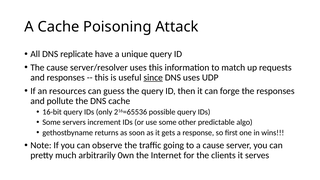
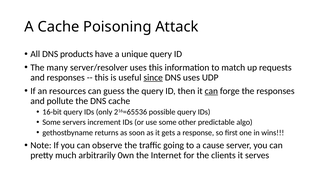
replicate: replicate -> products
The cause: cause -> many
can at (211, 91) underline: none -> present
